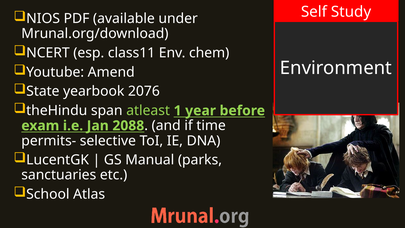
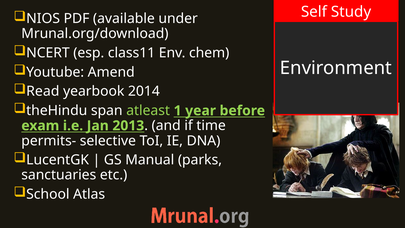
State: State -> Read
2076: 2076 -> 2014
2088: 2088 -> 2013
